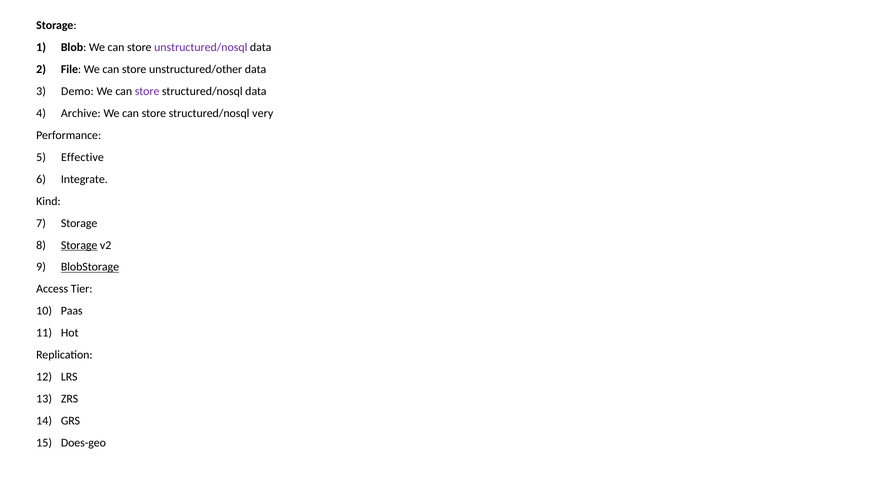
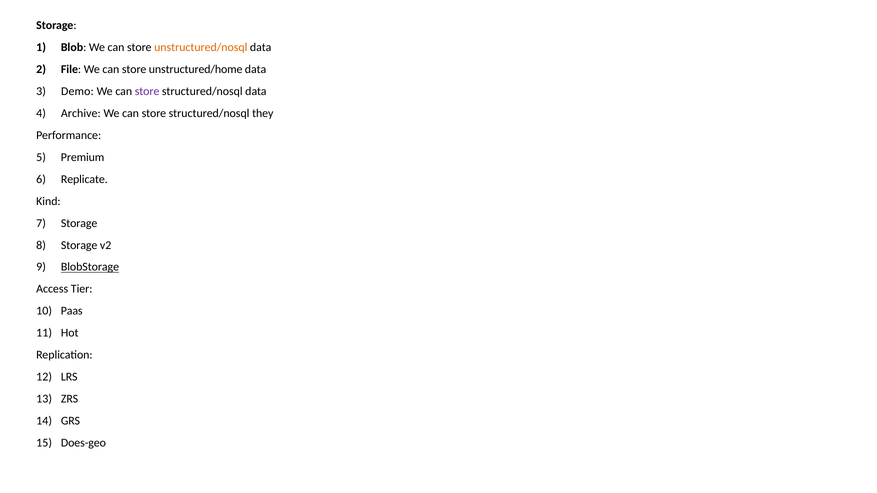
unstructured/nosql colour: purple -> orange
unstructured/other: unstructured/other -> unstructured/home
very: very -> they
Effective: Effective -> Premium
Integrate: Integrate -> Replicate
Storage at (79, 245) underline: present -> none
